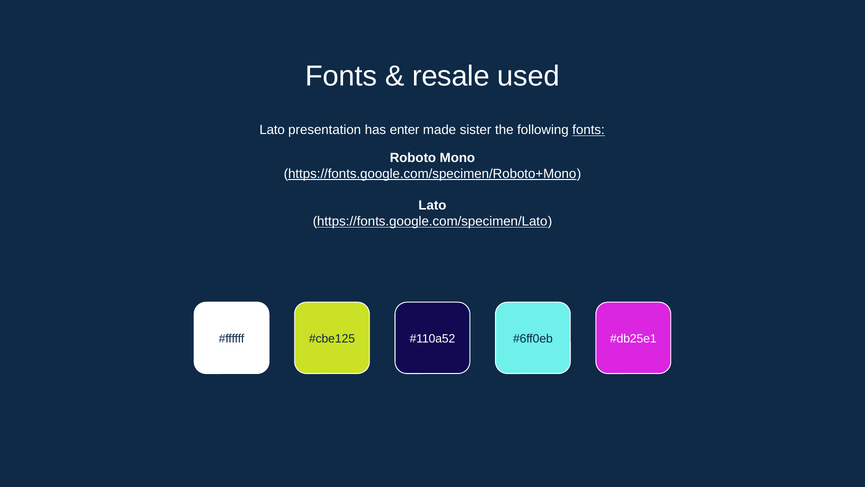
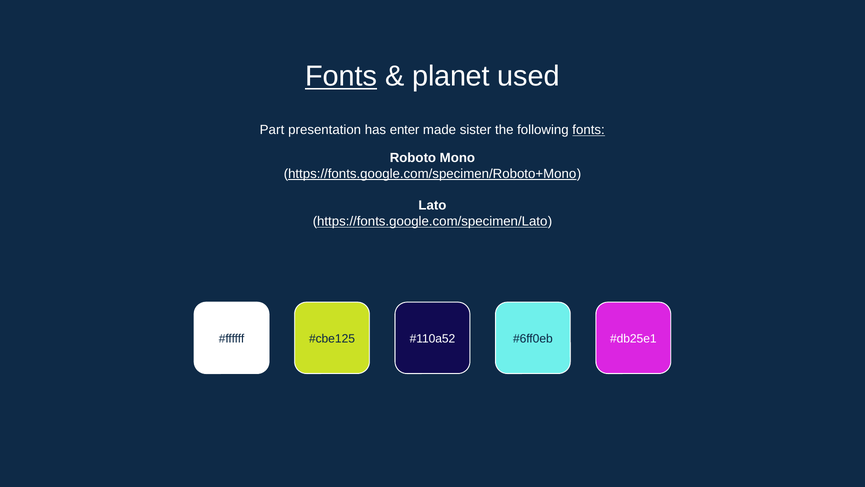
Fonts at (341, 76) underline: none -> present
resale: resale -> planet
Lato at (272, 130): Lato -> Part
